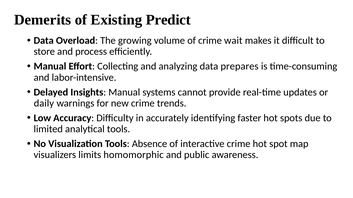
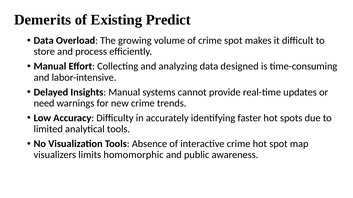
crime wait: wait -> spot
prepares: prepares -> designed
daily: daily -> need
